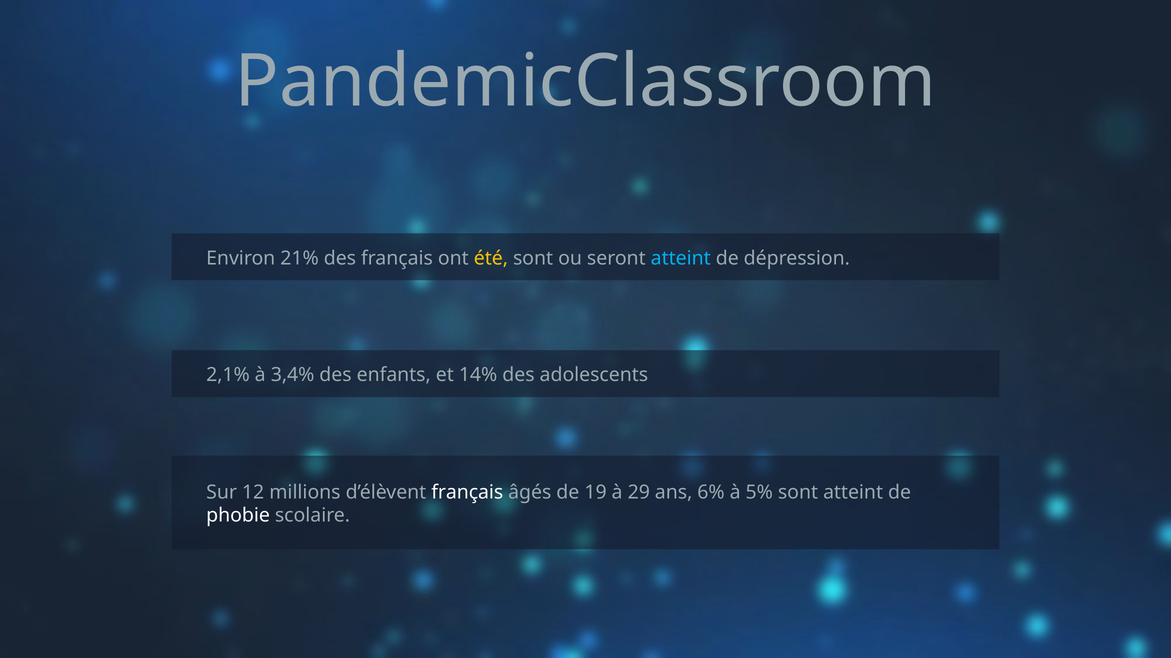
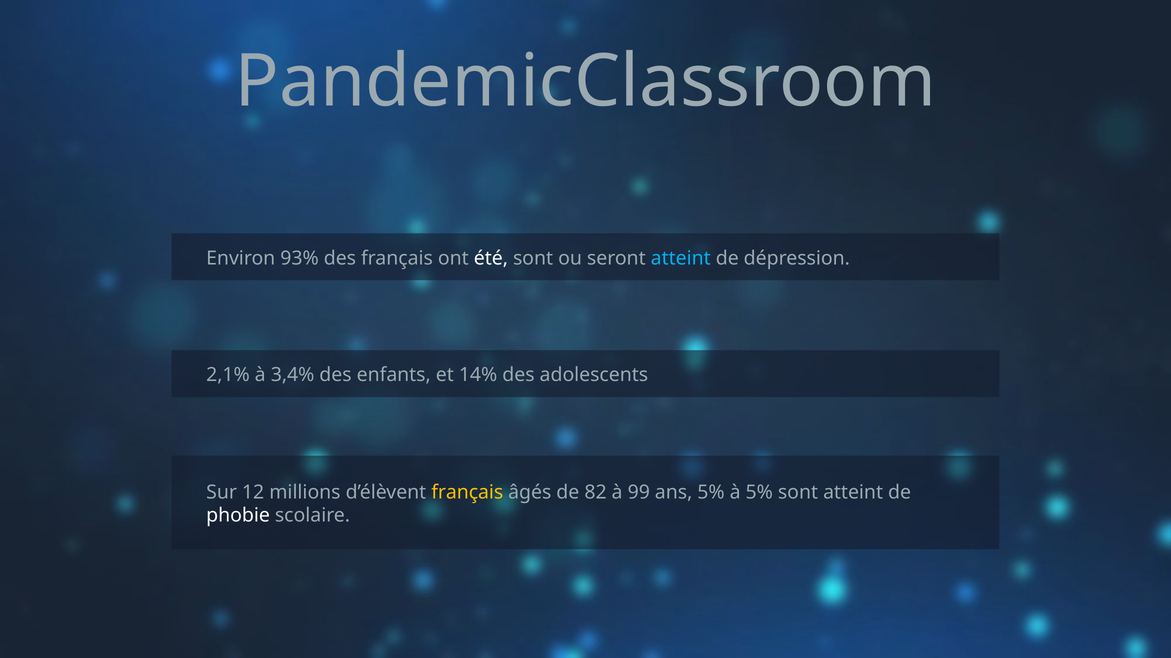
21%: 21% -> 93%
été colour: yellow -> white
français at (467, 493) colour: white -> yellow
19: 19 -> 82
29: 29 -> 99
ans 6%: 6% -> 5%
